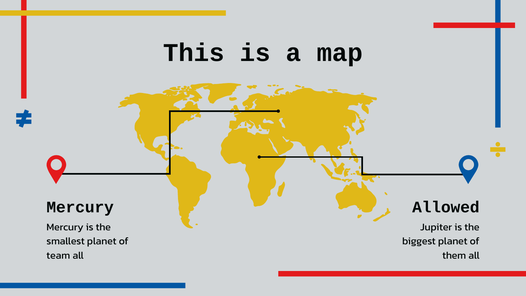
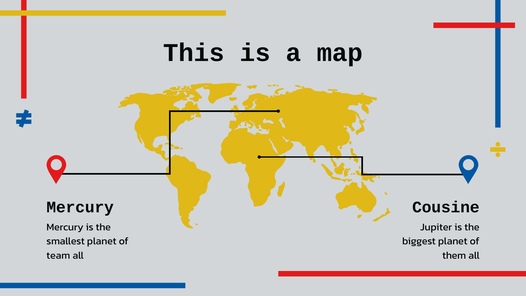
Allowed: Allowed -> Cousine
